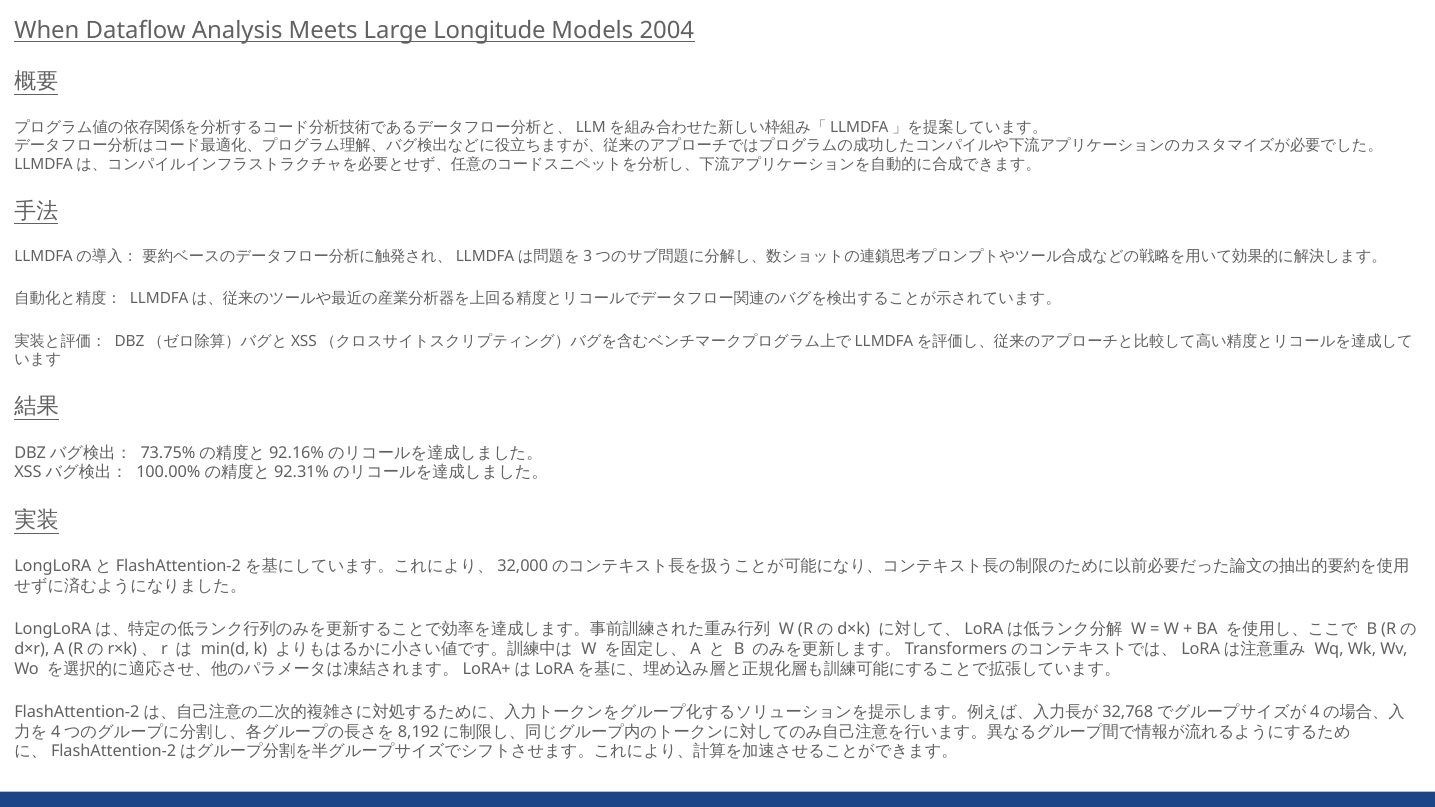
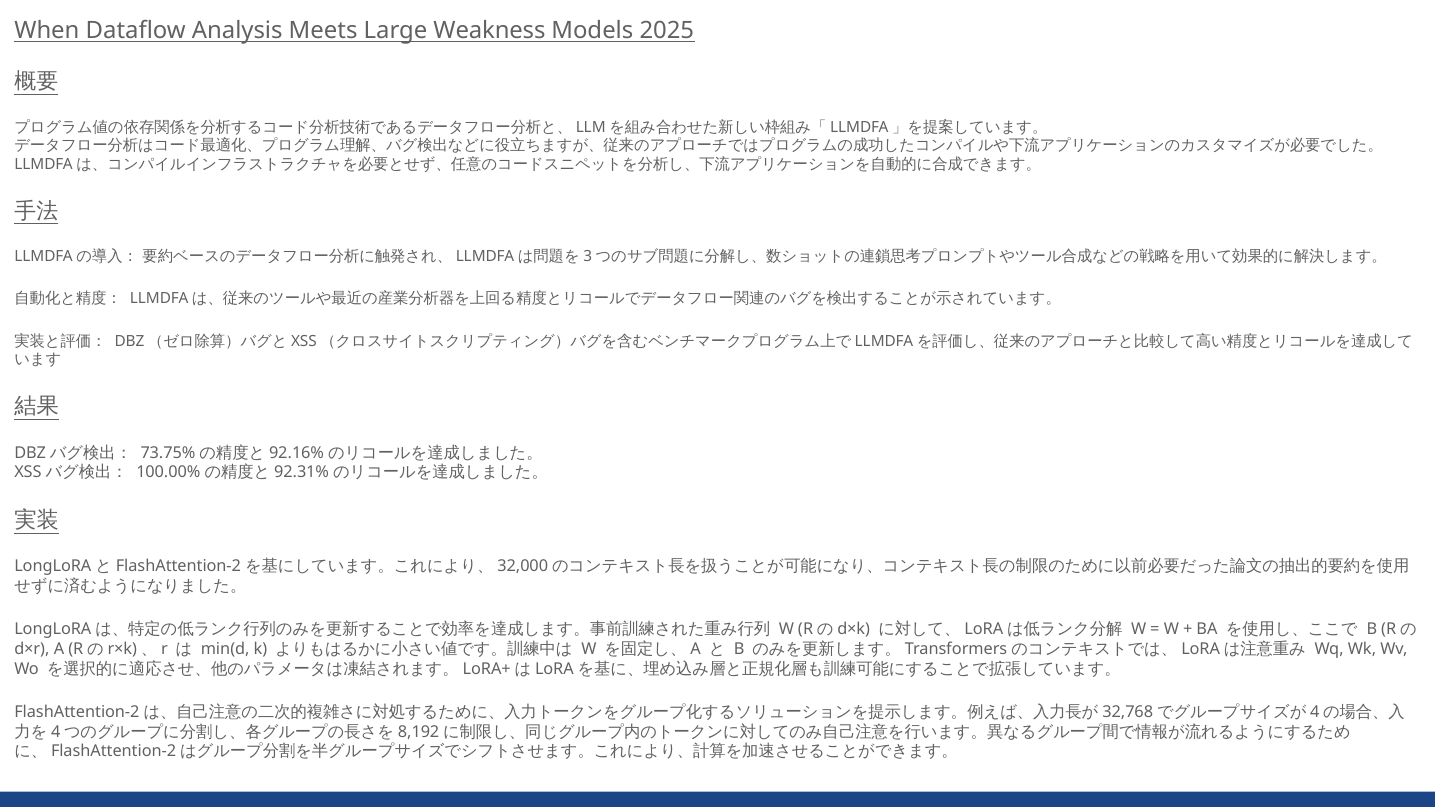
Longitude: Longitude -> Weakness
2004: 2004 -> 2025
